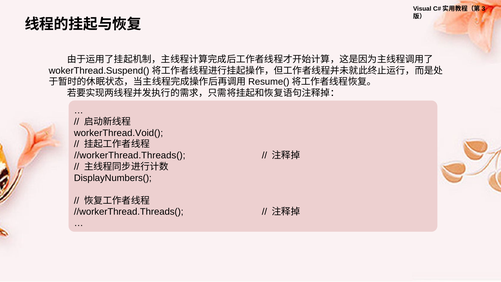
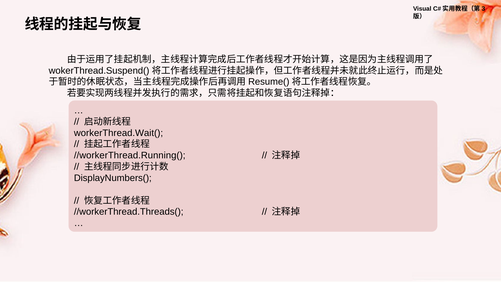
workerThread.Void(: workerThread.Void( -> workerThread.Wait(
//workerThread.Threads( at (130, 155): //workerThread.Threads( -> //workerThread.Running(
